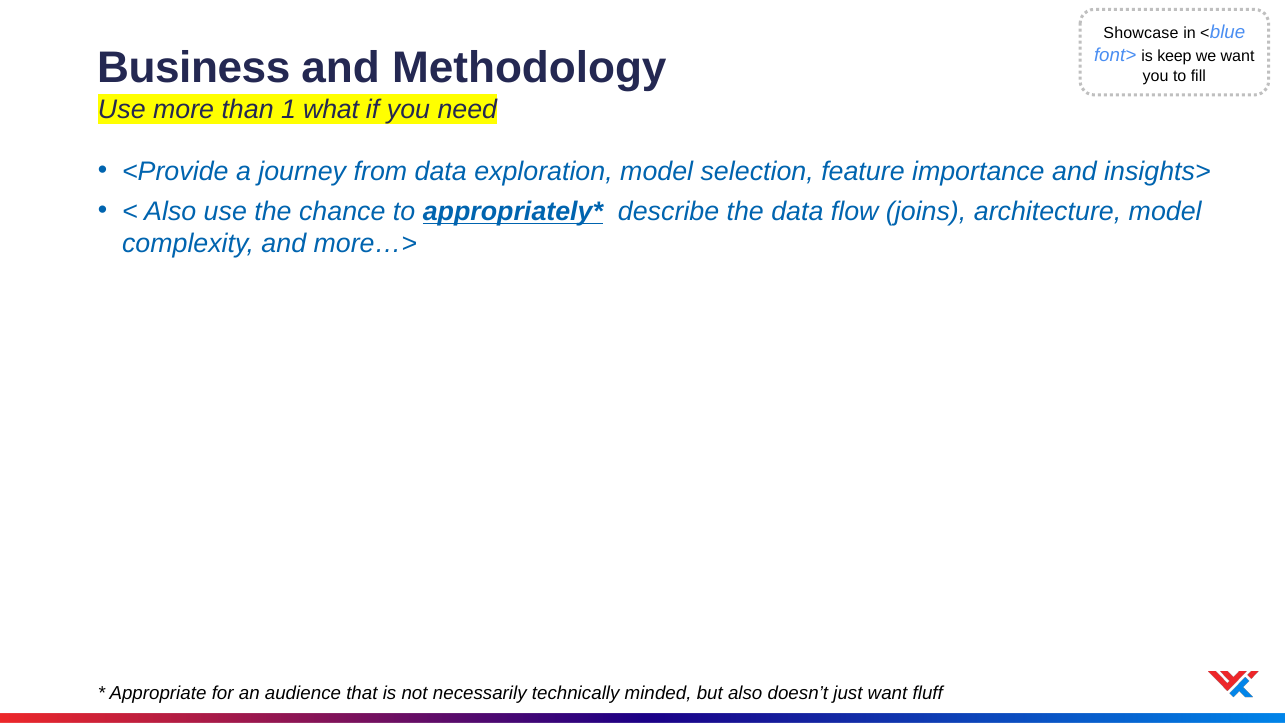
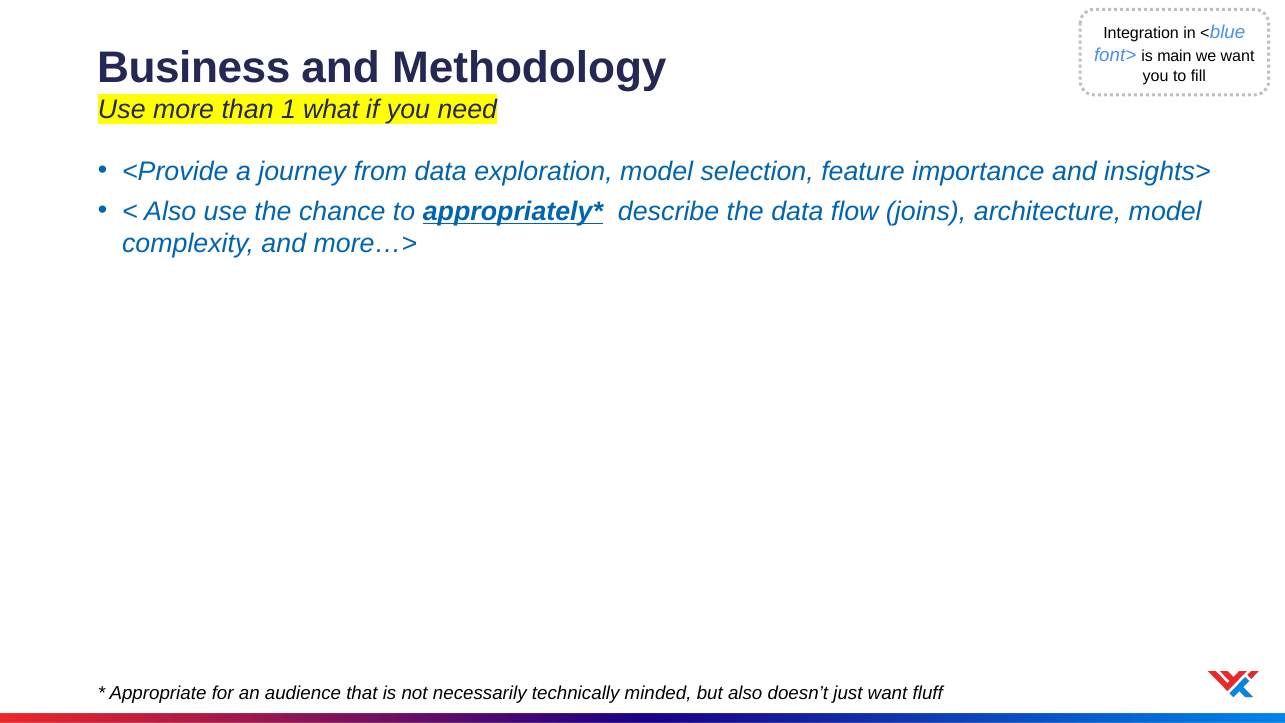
Showcase: Showcase -> Integration
keep: keep -> main
